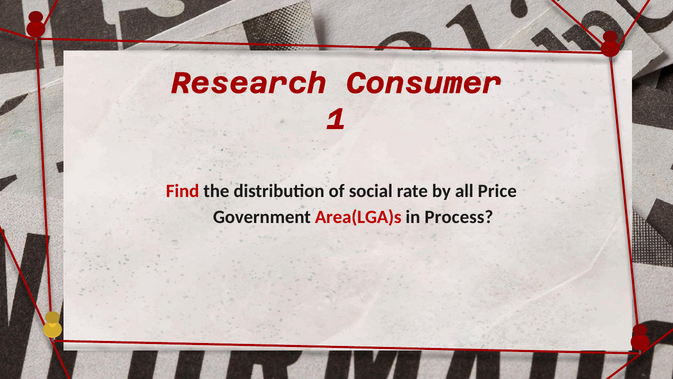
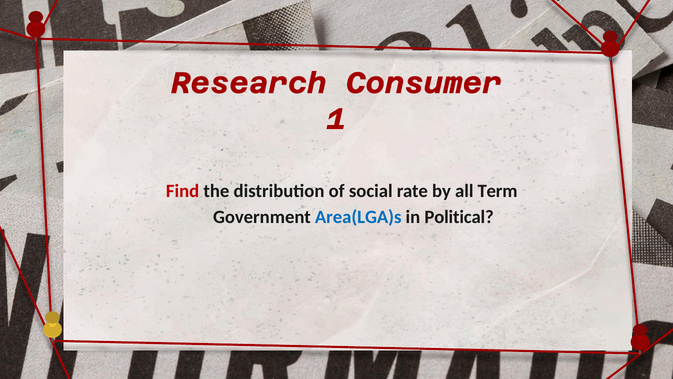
Price: Price -> Term
Area(LGA)s colour: red -> blue
Process: Process -> Political
